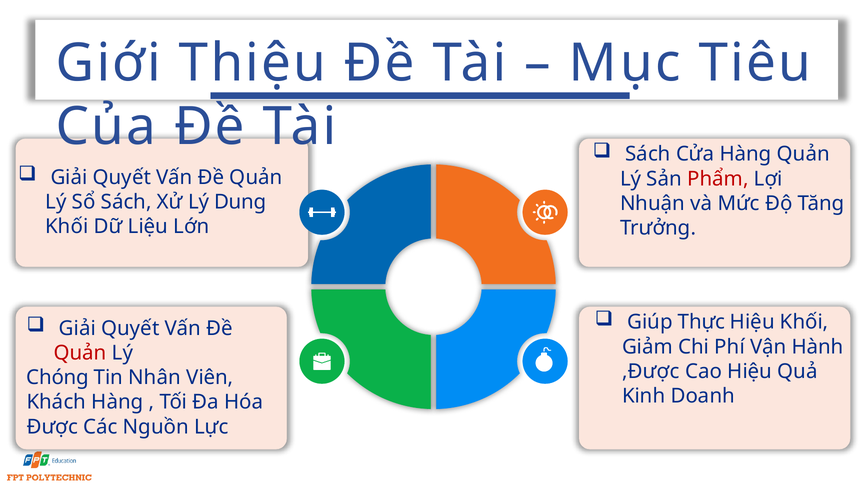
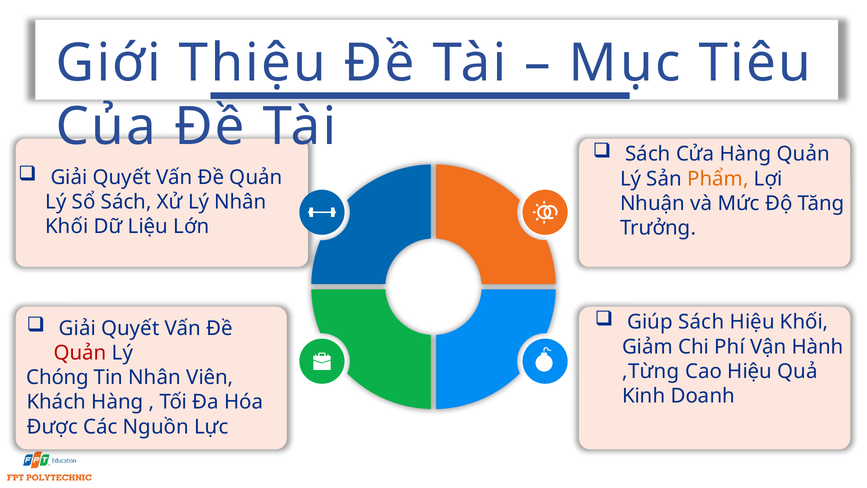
Phẩm colour: red -> orange
Lý Dung: Dung -> Nhân
Giúp Thực: Thực -> Sách
,Được: ,Được -> ,Từng
